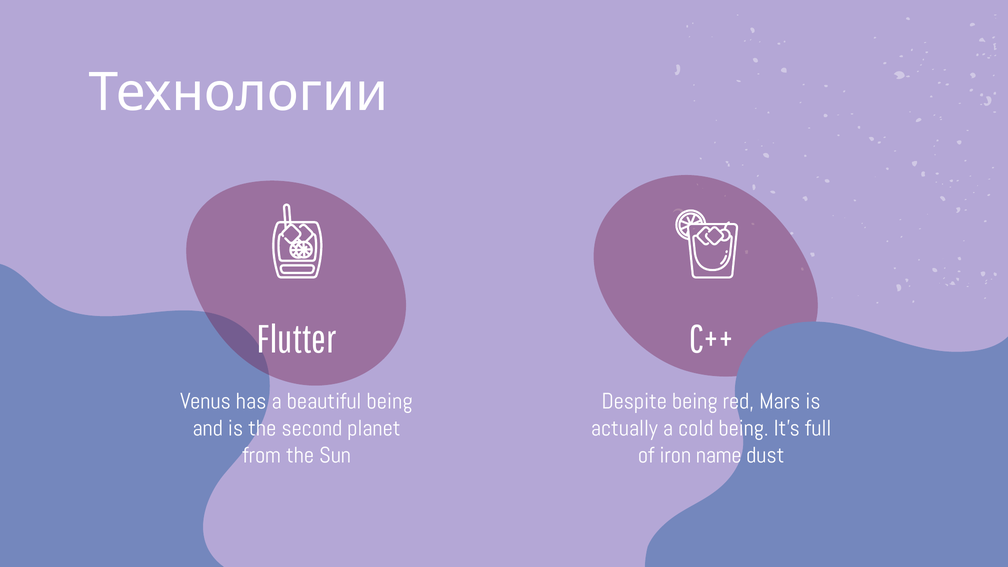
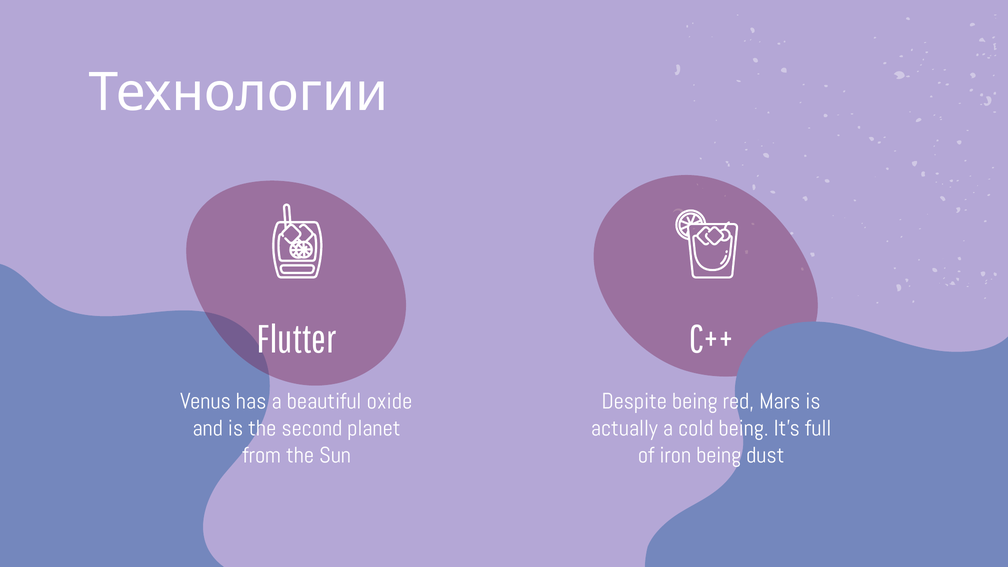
beautiful being: being -> oxide
iron name: name -> being
